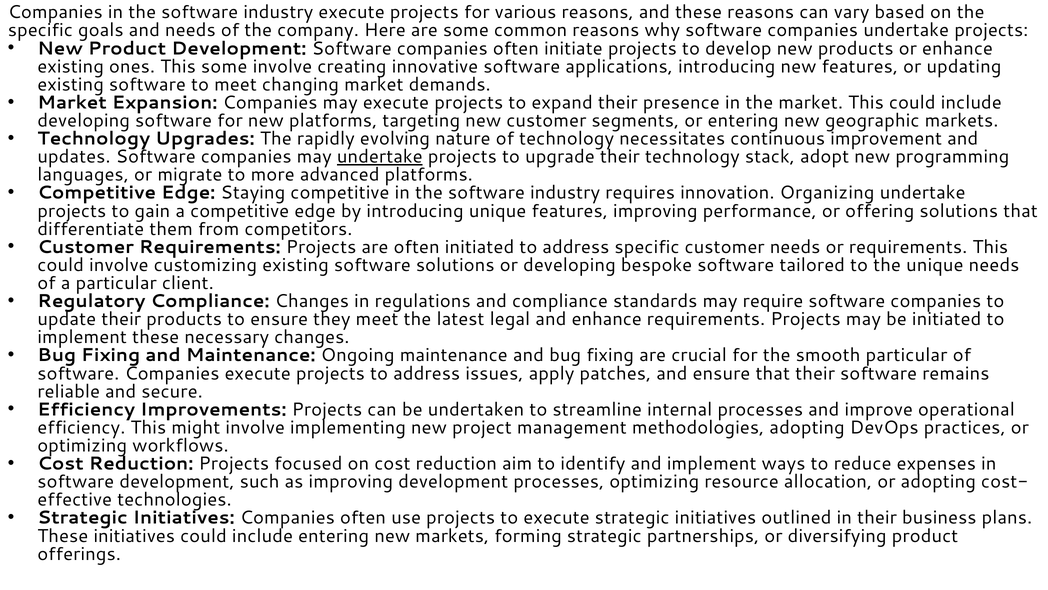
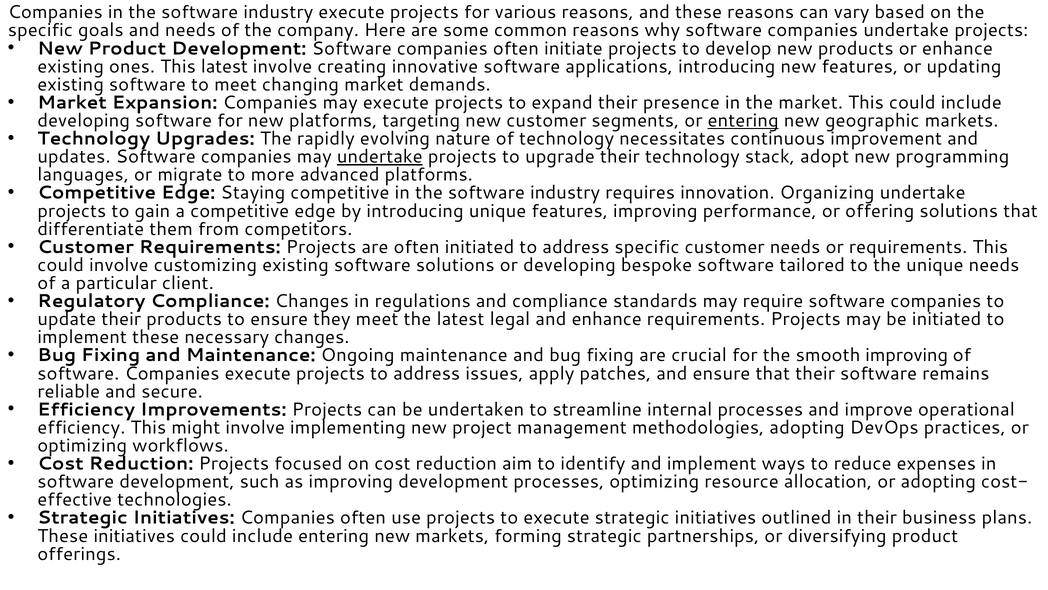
This some: some -> latest
entering at (743, 120) underline: none -> present
smooth particular: particular -> improving
